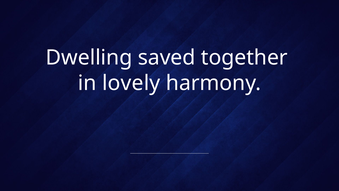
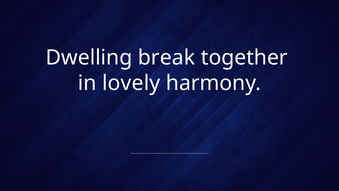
saved: saved -> break
